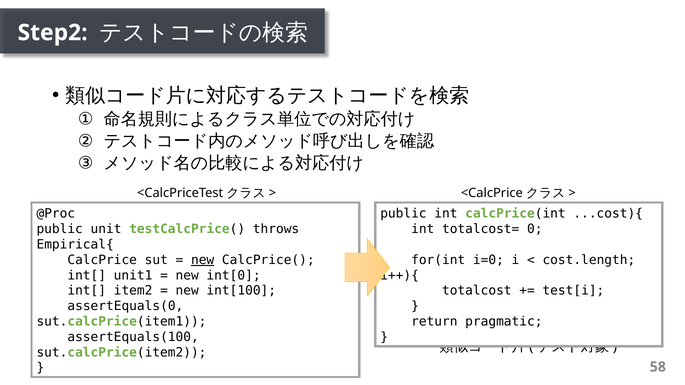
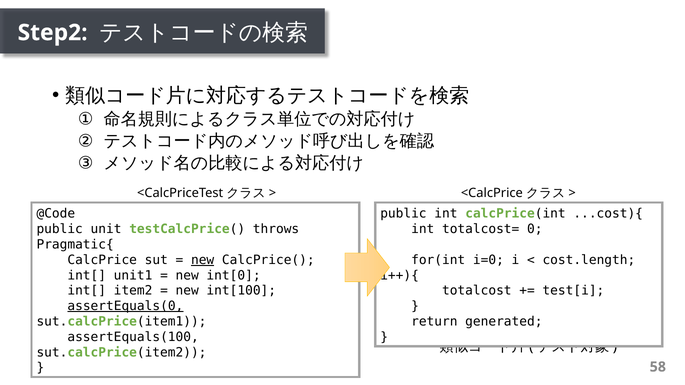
@Proc: @Proc -> @Code
Empirical{: Empirical{ -> Pragmatic{
assertEquals(0 underline: none -> present
pragmatic: pragmatic -> generated
